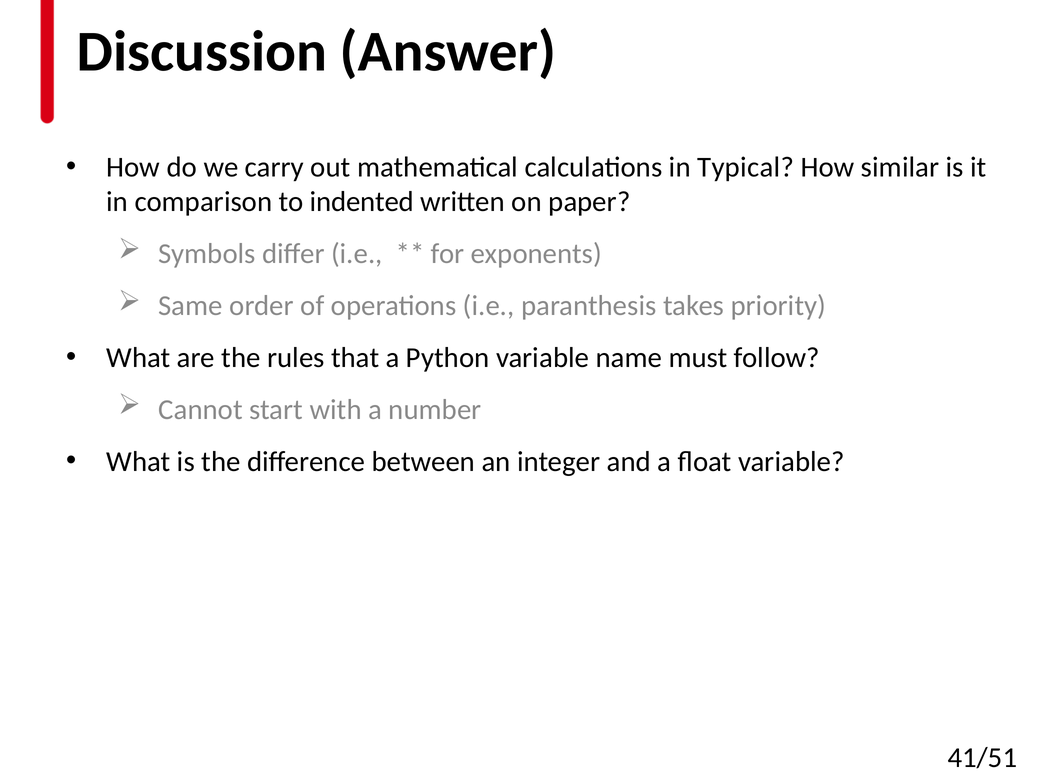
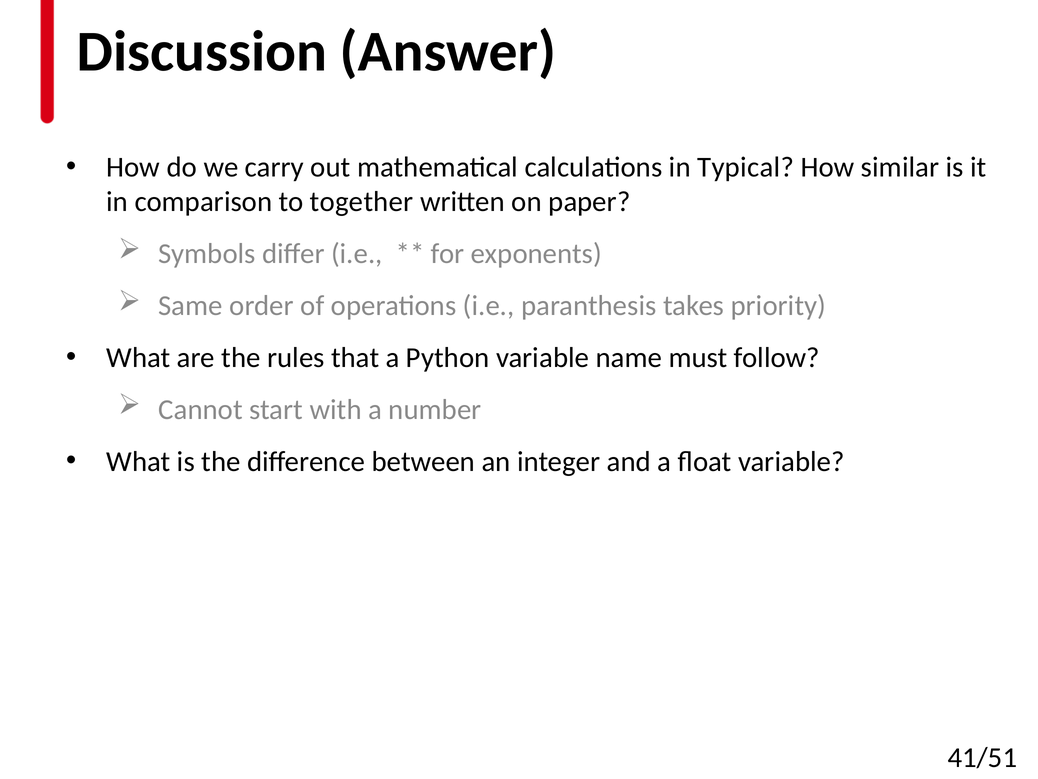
indented: indented -> together
